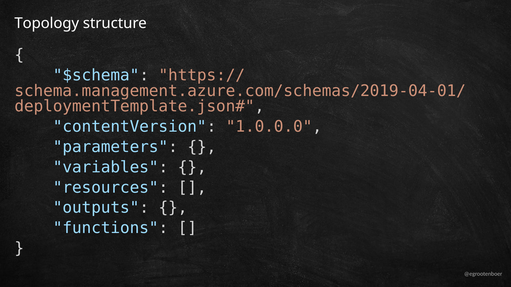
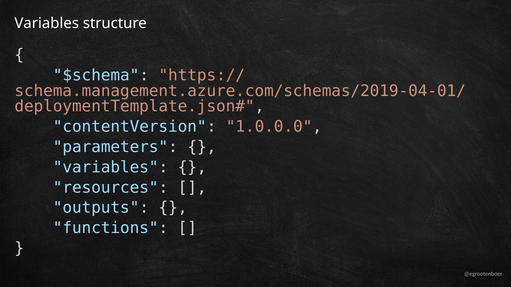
Topology at (47, 23): Topology -> Variables
